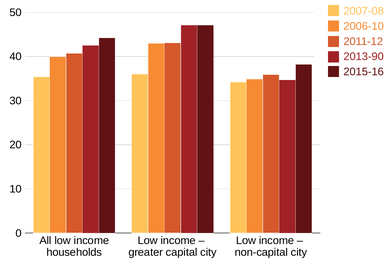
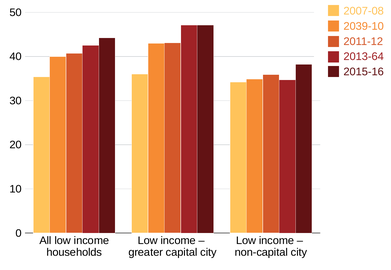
2006-10: 2006-10 -> 2039-10
2013-90: 2013-90 -> 2013-64
